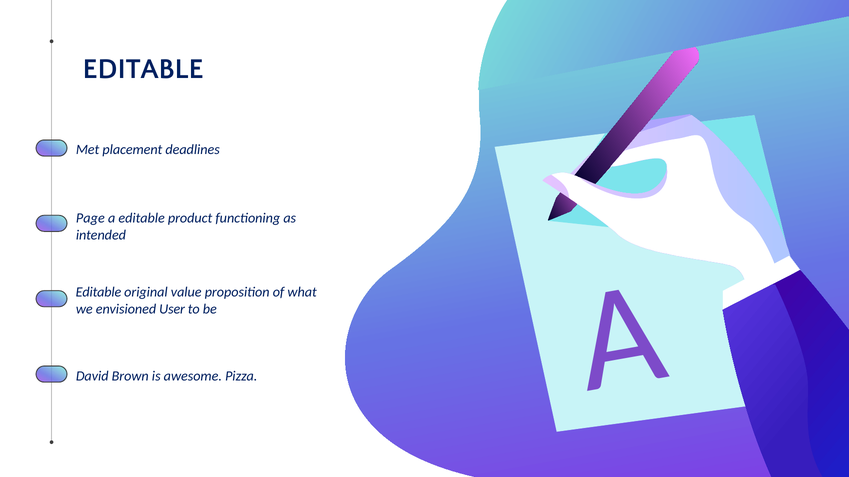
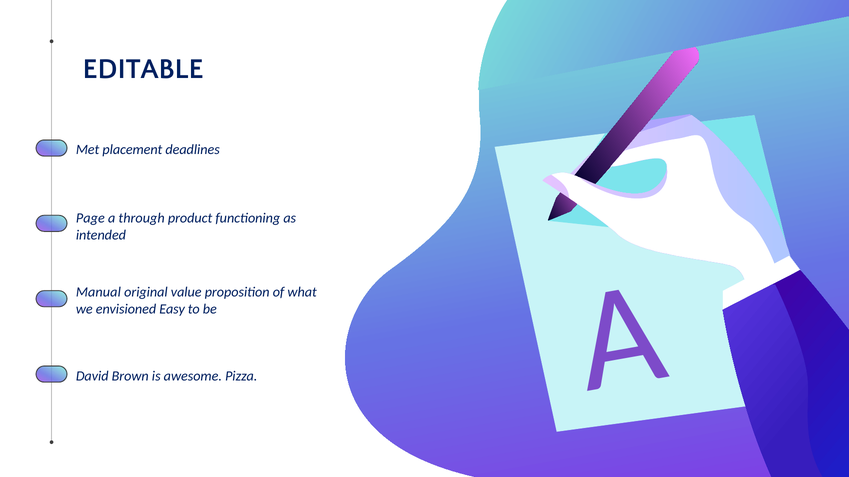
a editable: editable -> through
Editable at (99, 293): Editable -> Manual
User: User -> Easy
